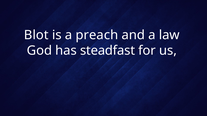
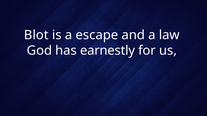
preach: preach -> escape
steadfast: steadfast -> earnestly
